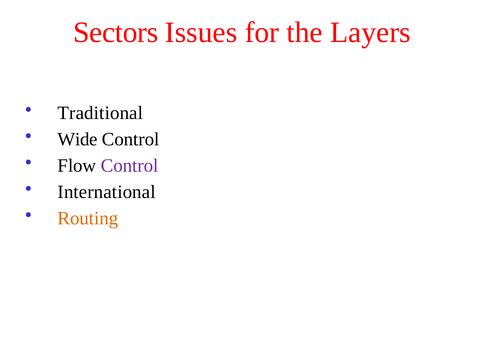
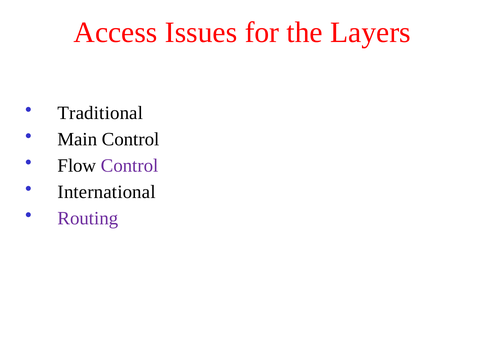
Sectors: Sectors -> Access
Wide: Wide -> Main
Routing colour: orange -> purple
